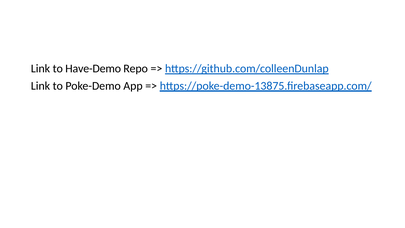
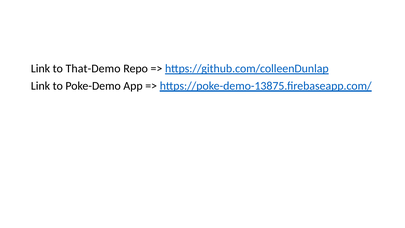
Have-Demo: Have-Demo -> That-Demo
